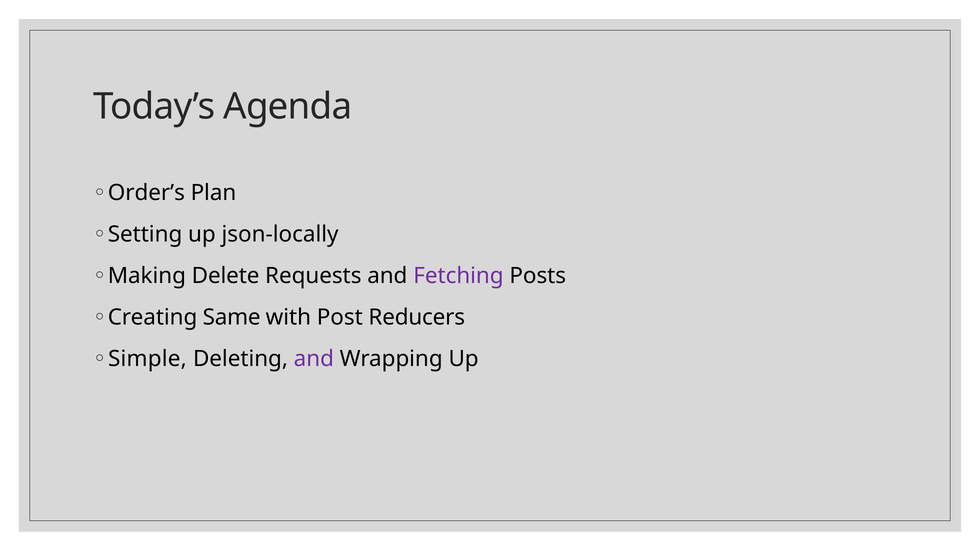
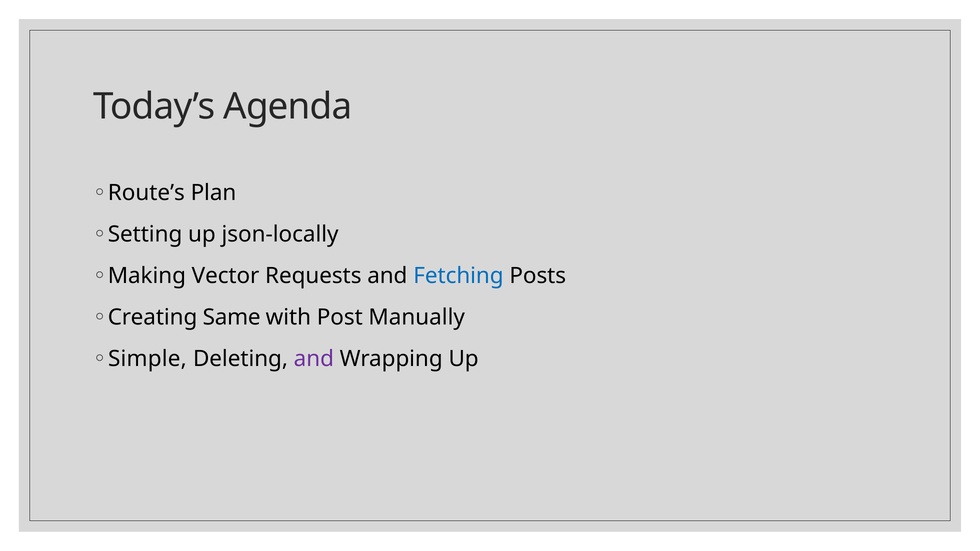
Order’s: Order’s -> Route’s
Delete: Delete -> Vector
Fetching colour: purple -> blue
Reducers: Reducers -> Manually
